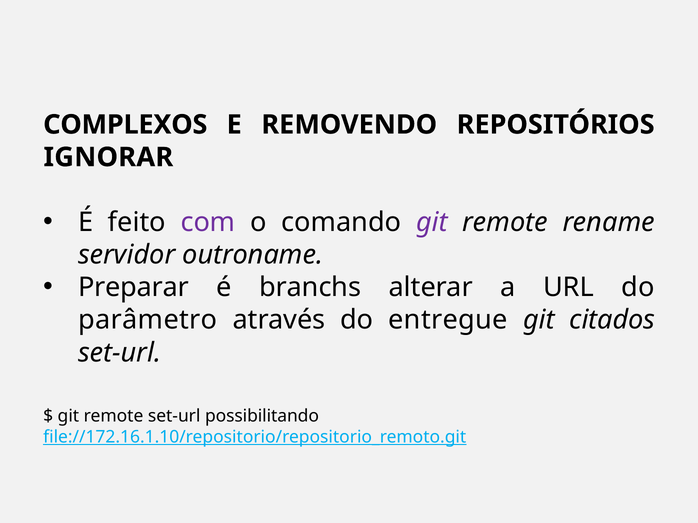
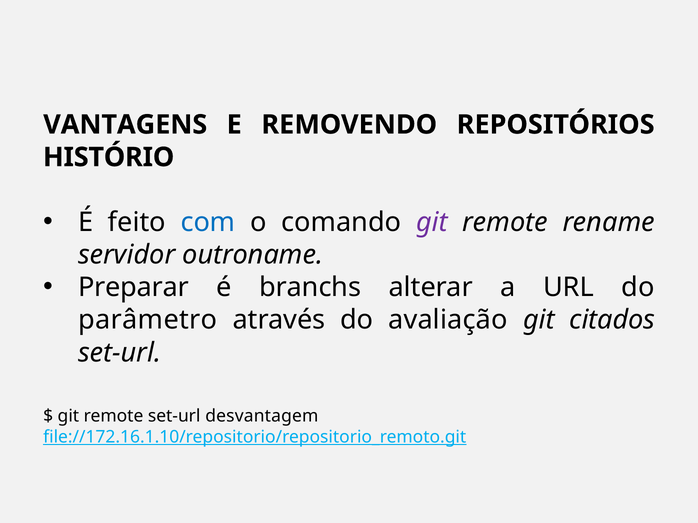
COMPLEXOS: COMPLEXOS -> VANTAGENS
IGNORAR: IGNORAR -> HISTÓRIO
com colour: purple -> blue
entregue: entregue -> avaliação
possibilitando: possibilitando -> desvantagem
